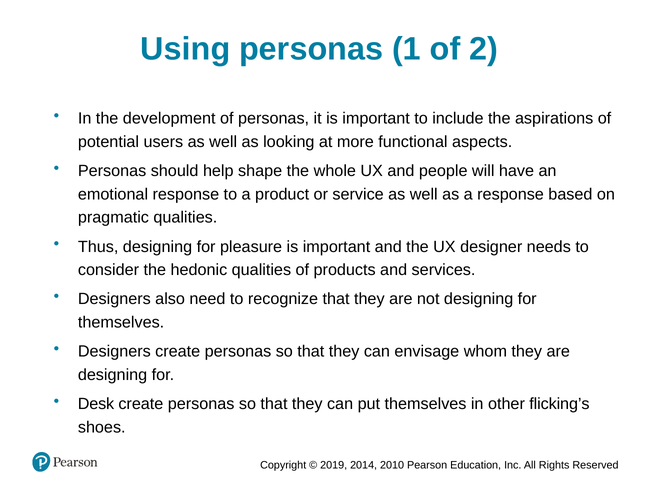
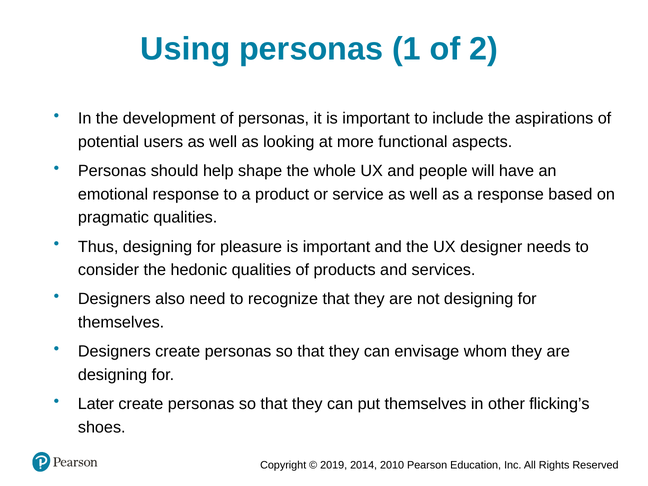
Desk: Desk -> Later
